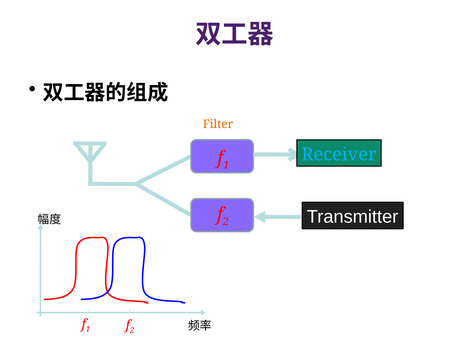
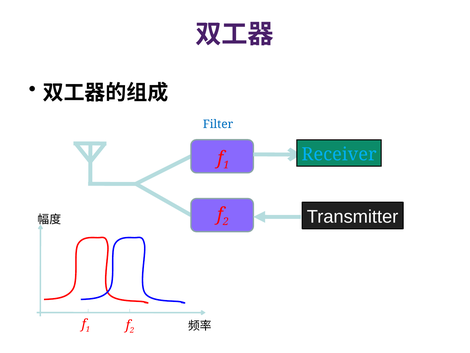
Filter colour: orange -> blue
